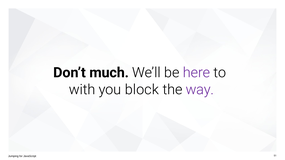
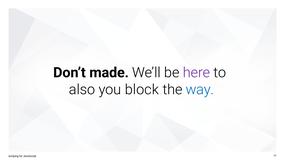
much: much -> made
with: with -> also
way colour: purple -> blue
